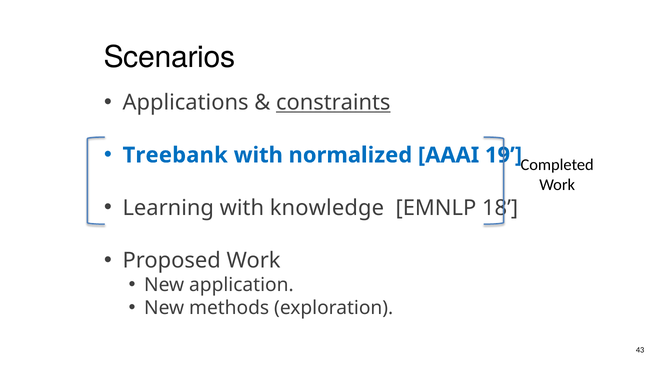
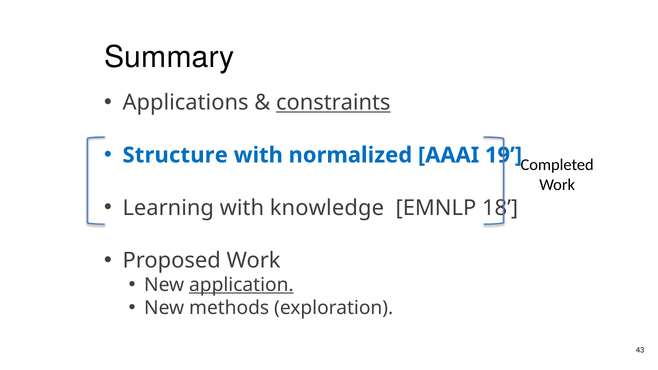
Scenarios: Scenarios -> Summary
Treebank: Treebank -> Structure
application underline: none -> present
